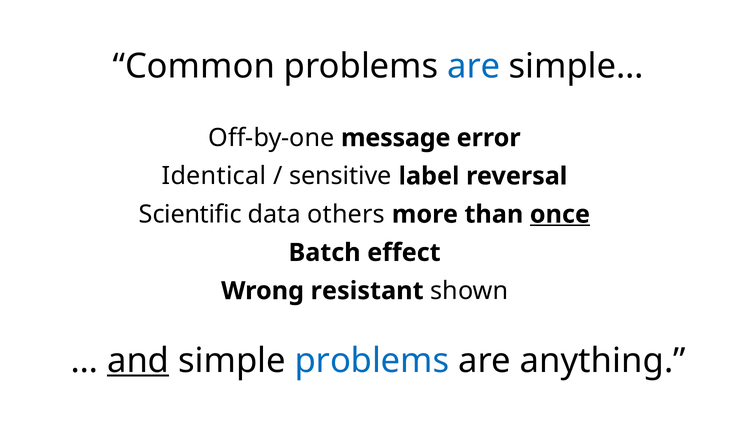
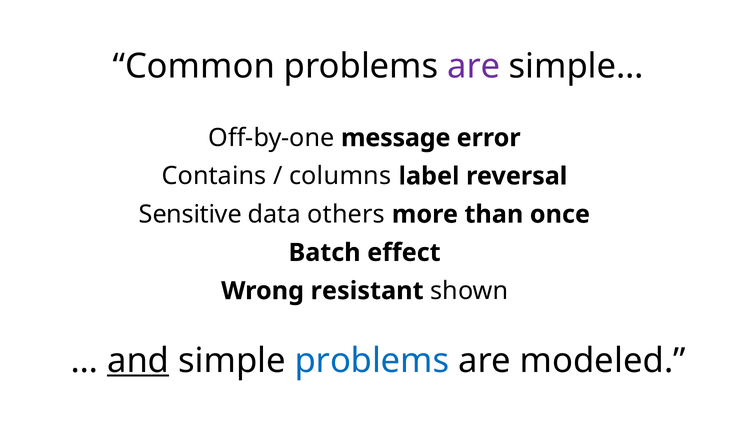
are at (474, 66) colour: blue -> purple
Identical: Identical -> Contains
sensitive: sensitive -> columns
Scientific: Scientific -> Sensitive
once underline: present -> none
anything: anything -> modeled
